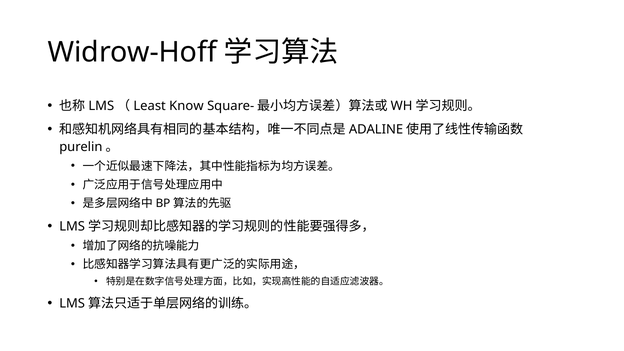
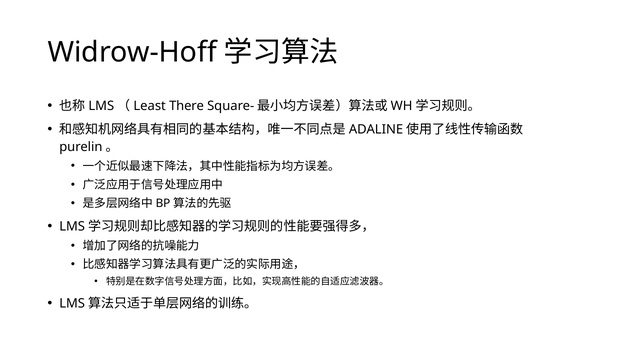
Know: Know -> There
